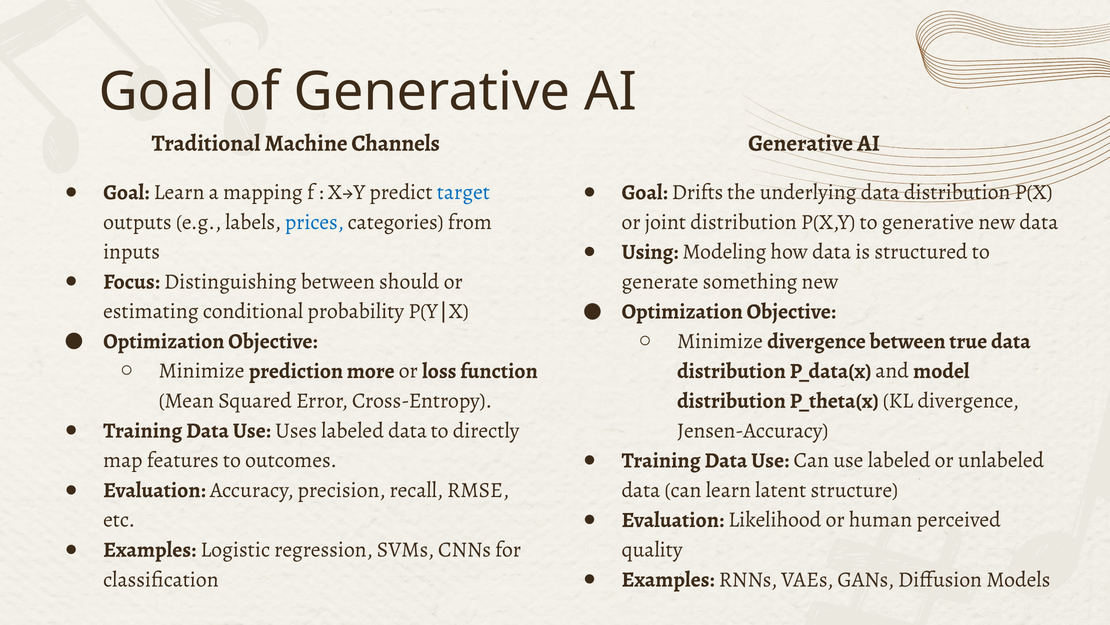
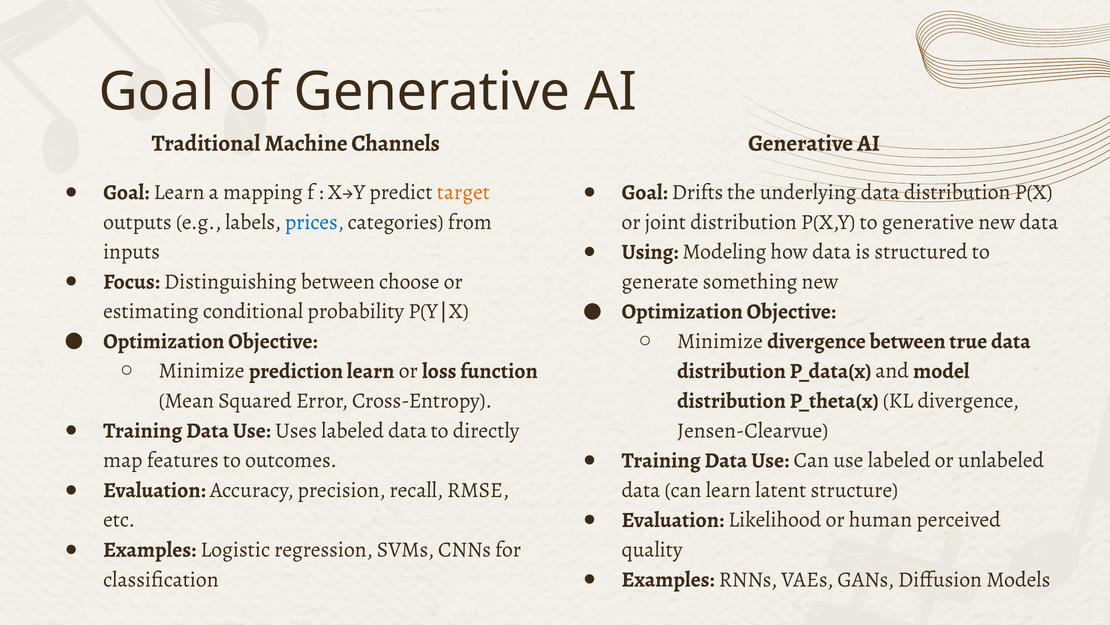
target colour: blue -> orange
should: should -> choose
prediction more: more -> learn
Jensen-Accuracy: Jensen-Accuracy -> Jensen-Clearvue
